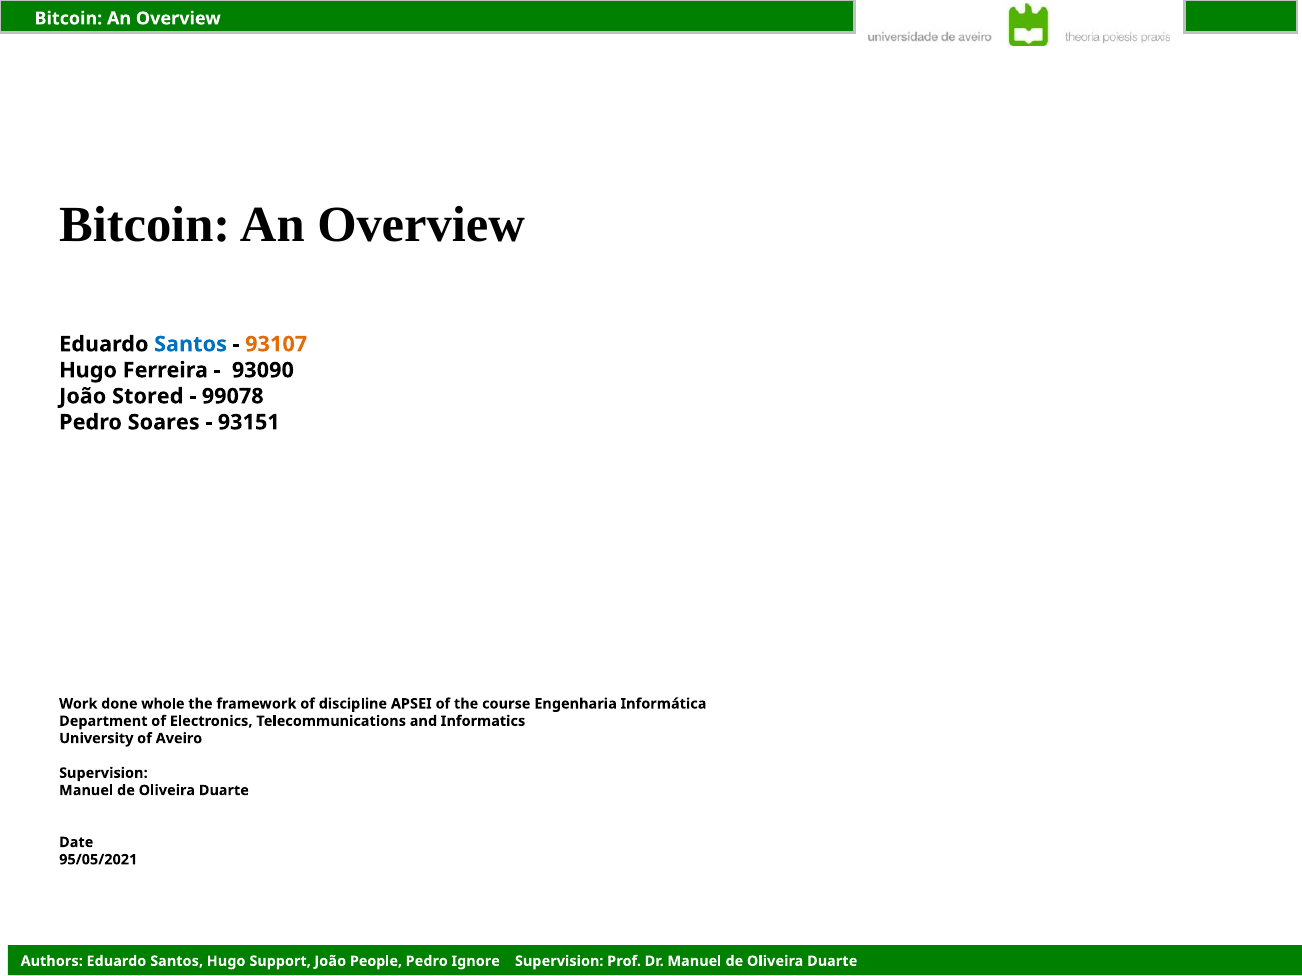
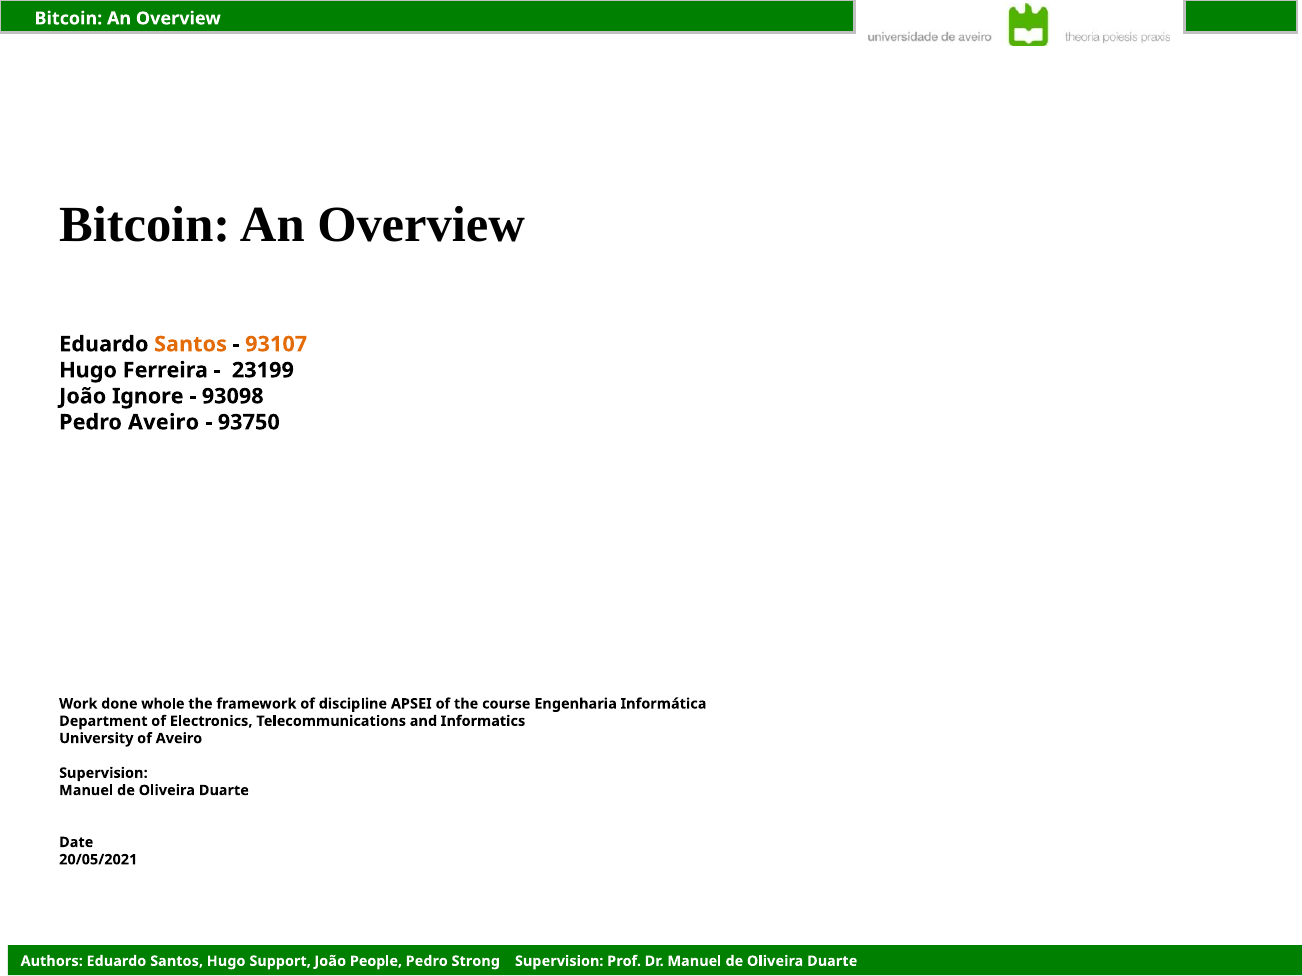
Santos at (191, 344) colour: blue -> orange
93090: 93090 -> 23199
Stored: Stored -> Ignore
99078: 99078 -> 93098
Pedro Soares: Soares -> Aveiro
93151: 93151 -> 93750
95/05/2021: 95/05/2021 -> 20/05/2021
Ignore: Ignore -> Strong
